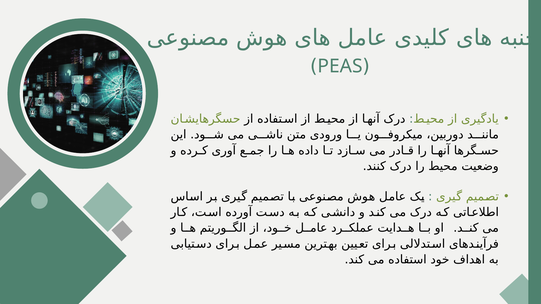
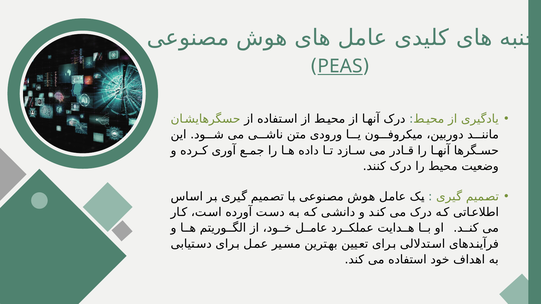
PEAS underline: none -> present
